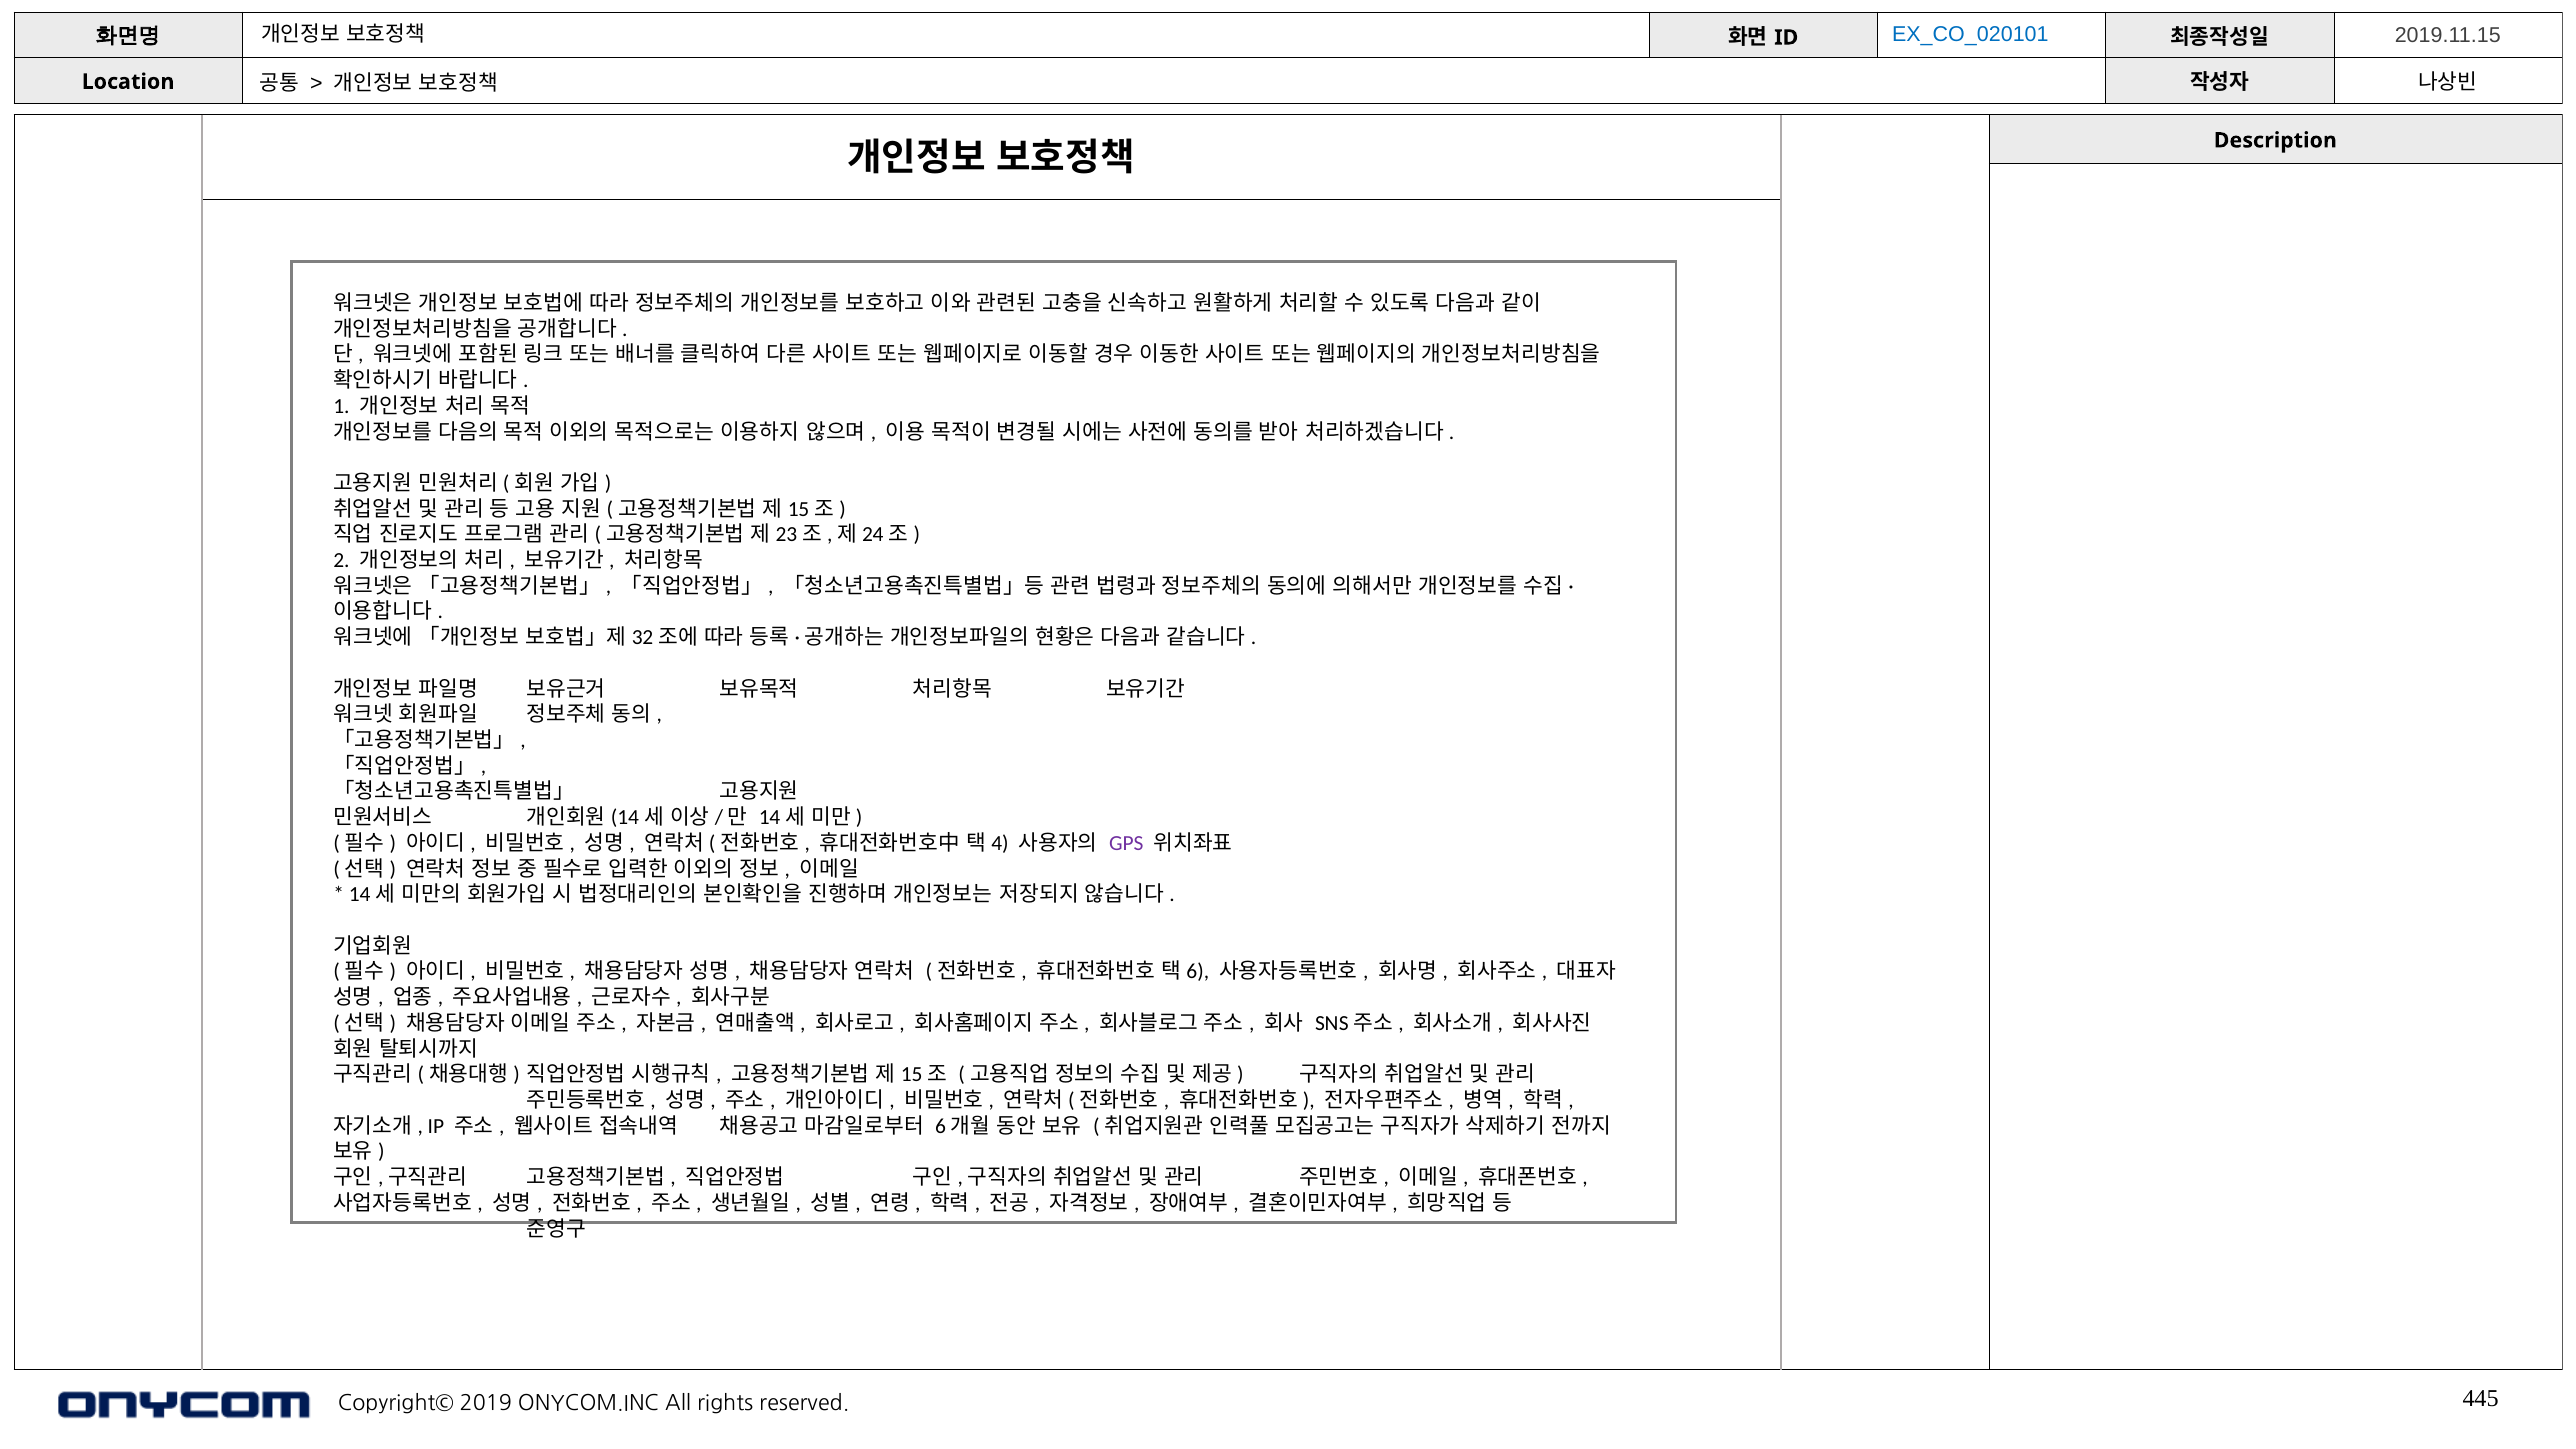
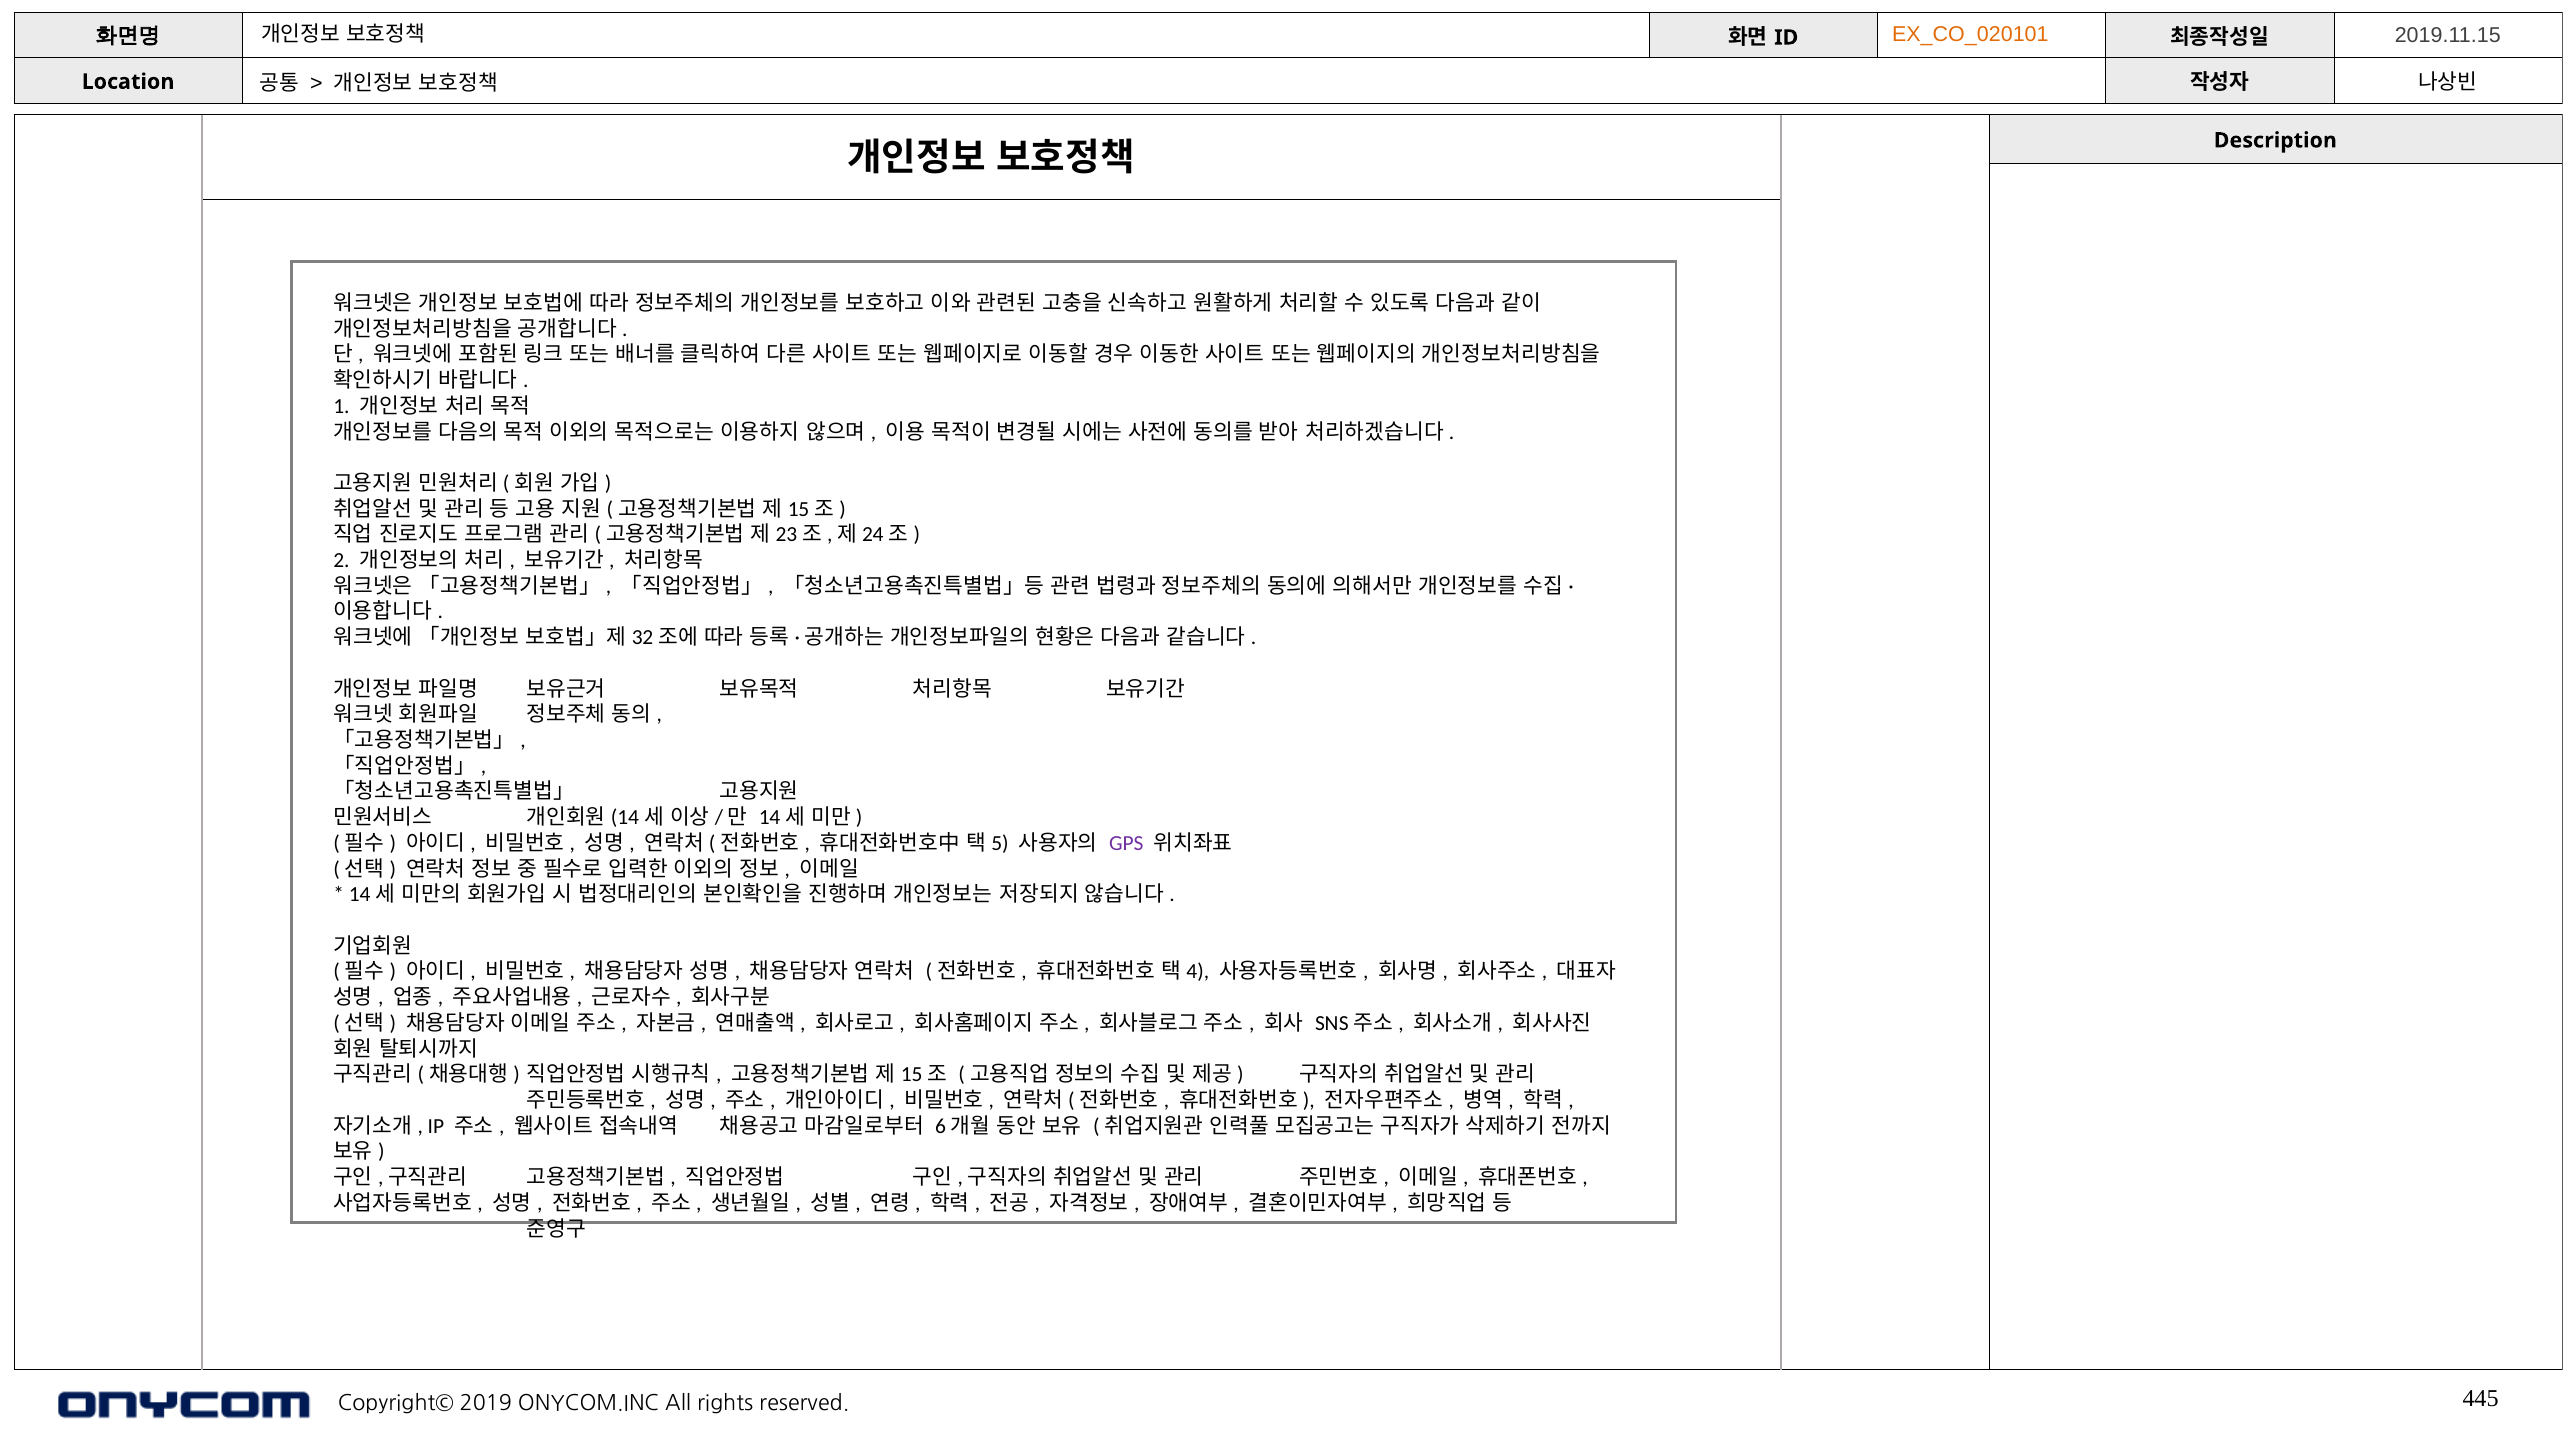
EX_CO_020101 colour: blue -> orange
4: 4 -> 5
6: 6 -> 4
